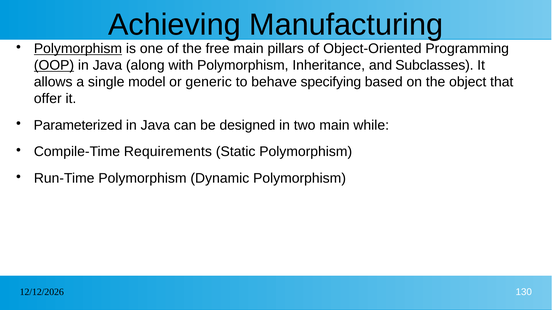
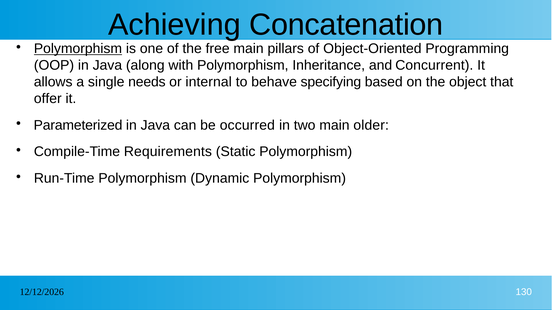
Manufacturing: Manufacturing -> Concatenation
OOP underline: present -> none
Subclasses: Subclasses -> Concurrent
model: model -> needs
generic: generic -> internal
designed: designed -> occurred
while: while -> older
